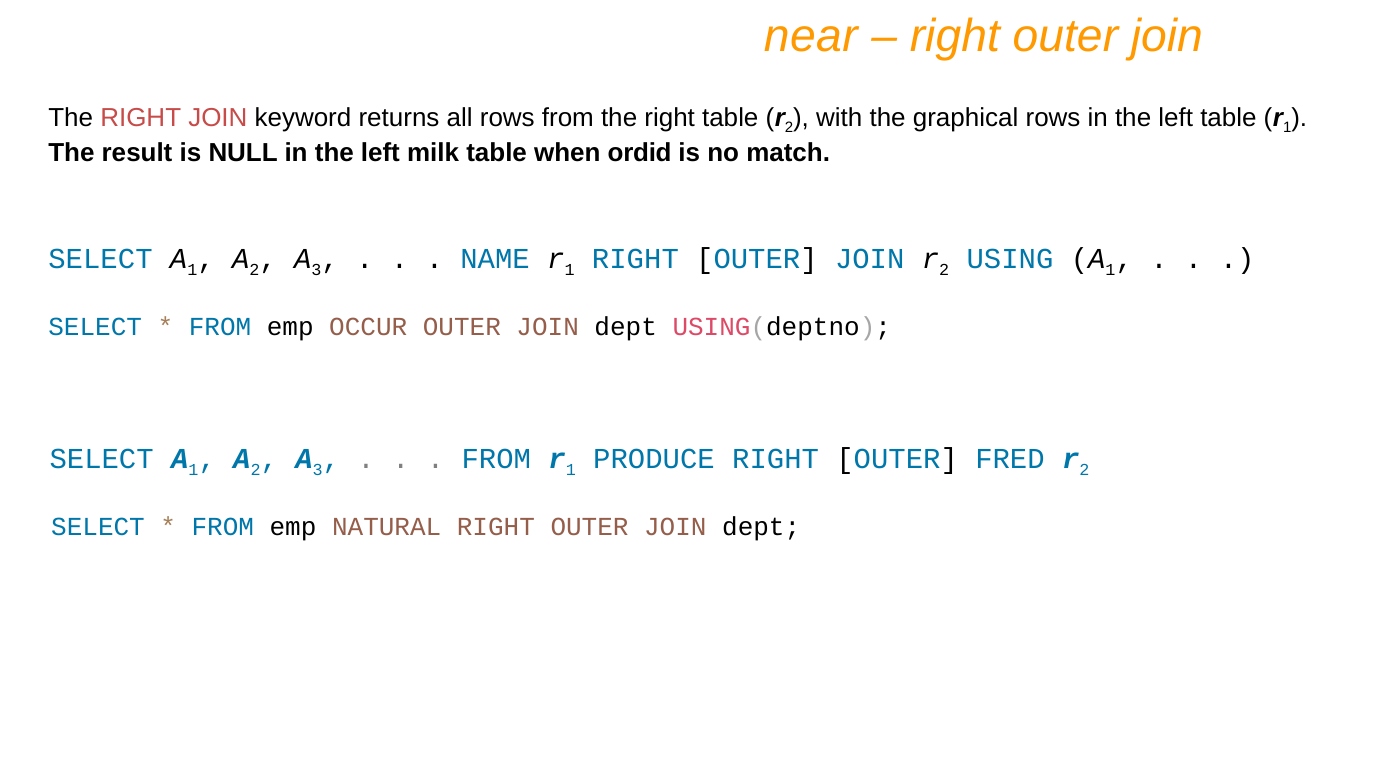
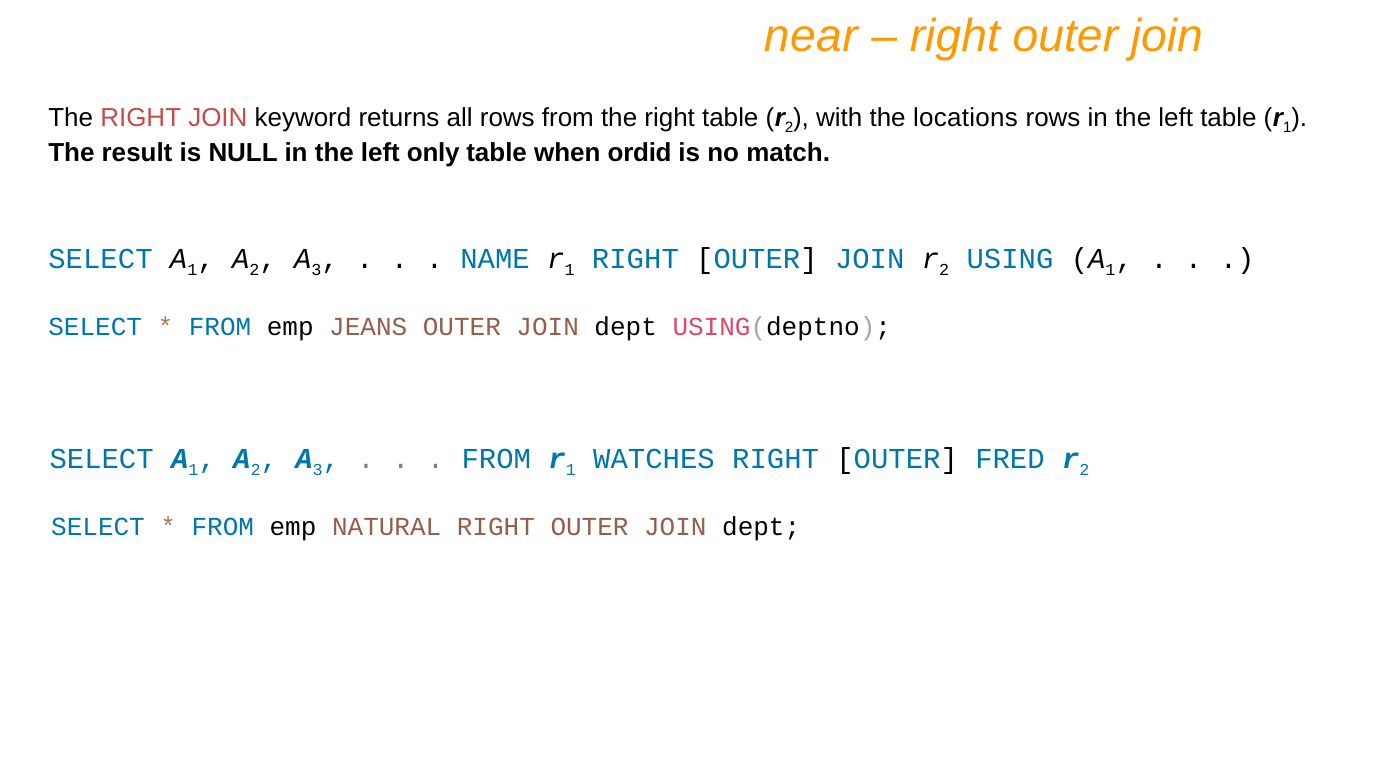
graphical: graphical -> locations
milk: milk -> only
OCCUR: OCCUR -> JEANS
PRODUCE: PRODUCE -> WATCHES
